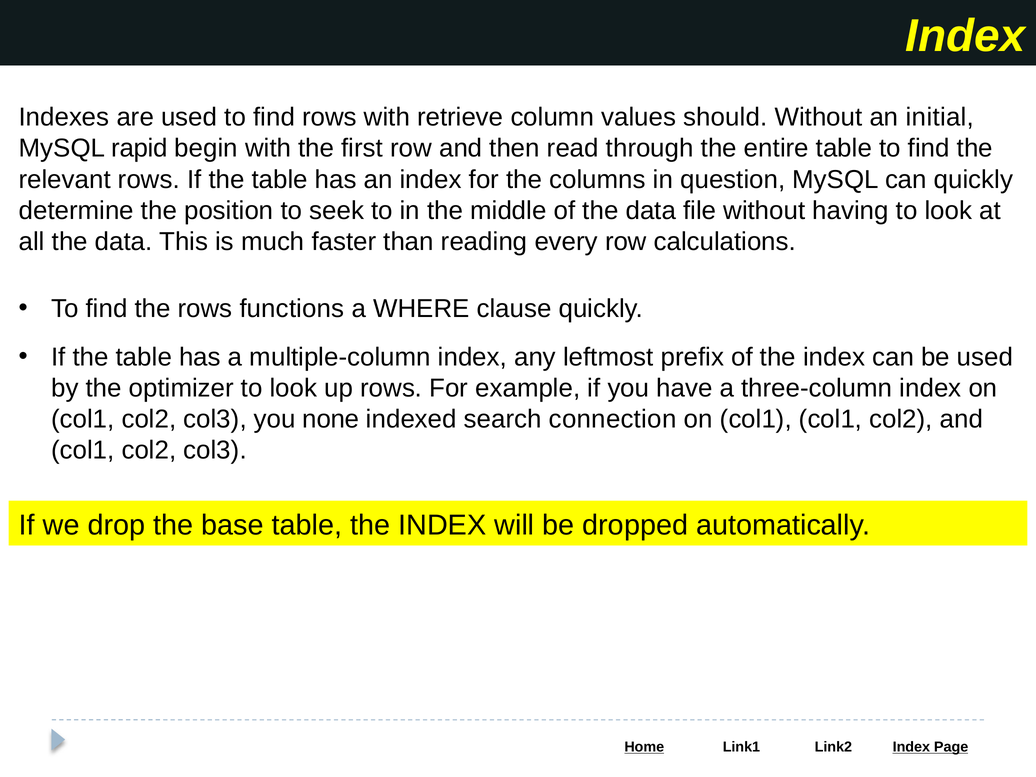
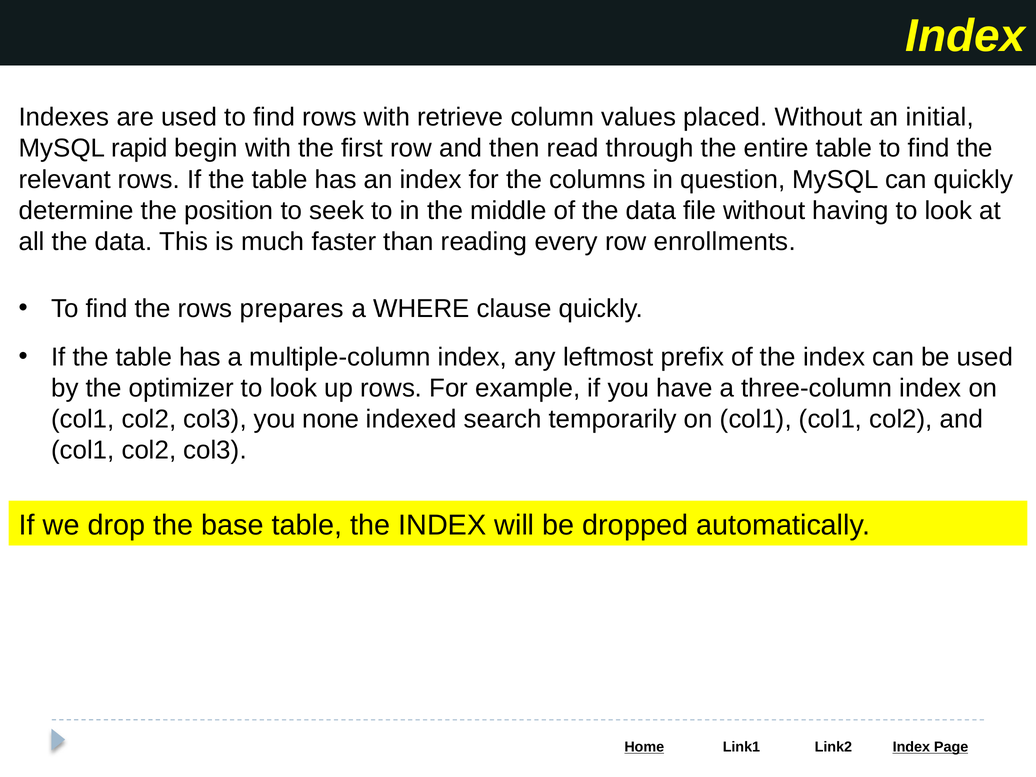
should: should -> placed
calculations: calculations -> enrollments
functions: functions -> prepares
connection: connection -> temporarily
